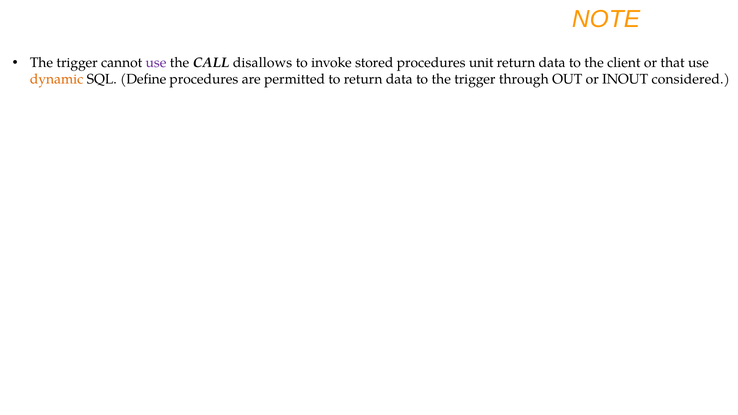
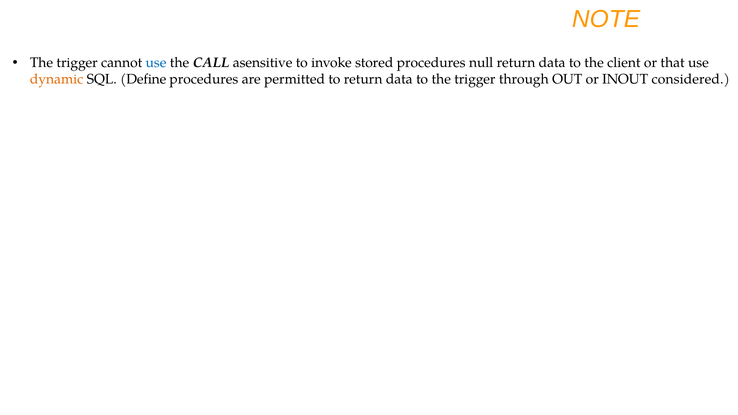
use at (156, 63) colour: purple -> blue
disallows: disallows -> asensitive
unit: unit -> null
